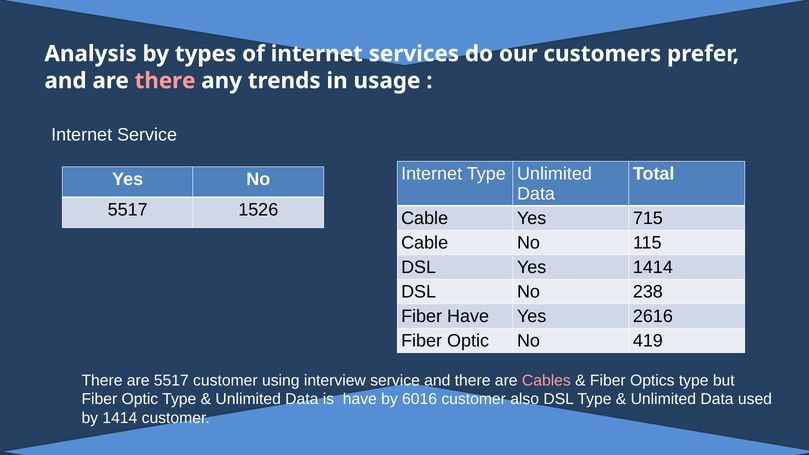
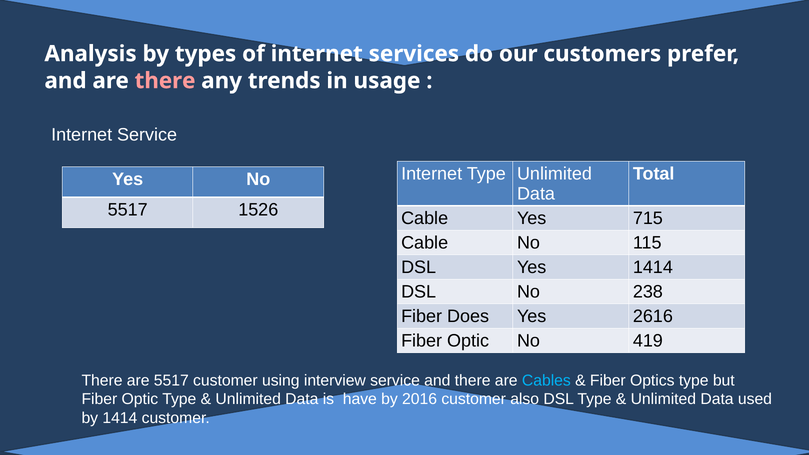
Fiber Have: Have -> Does
Cables colour: pink -> light blue
6016: 6016 -> 2016
